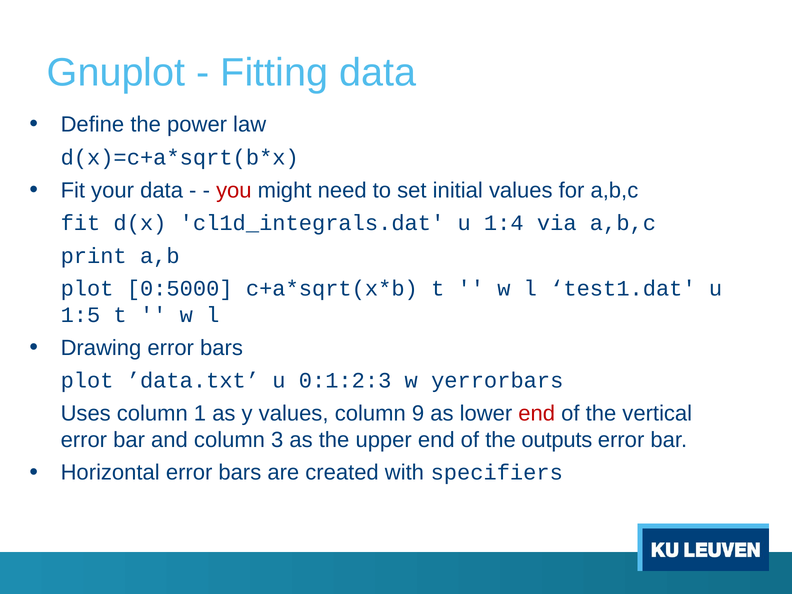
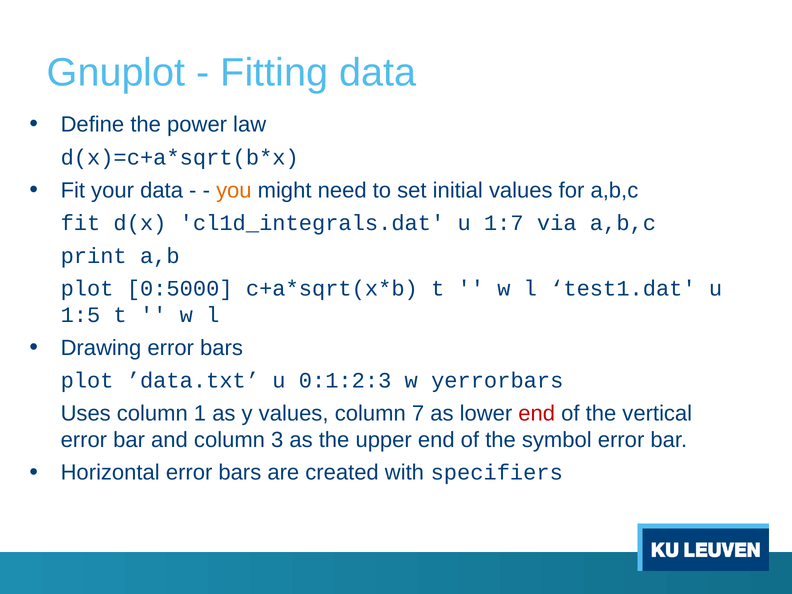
you colour: red -> orange
1:4: 1:4 -> 1:7
9: 9 -> 7
outputs: outputs -> symbol
